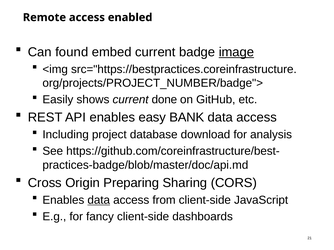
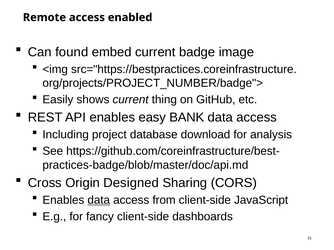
image underline: present -> none
done: done -> thing
Preparing: Preparing -> Designed
